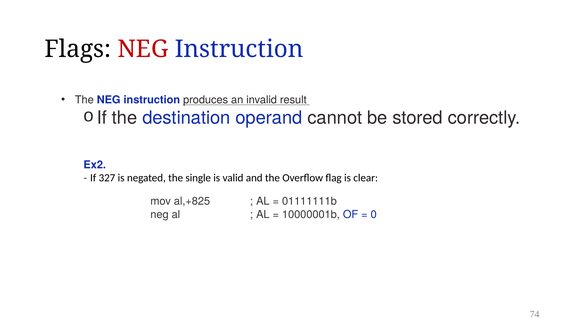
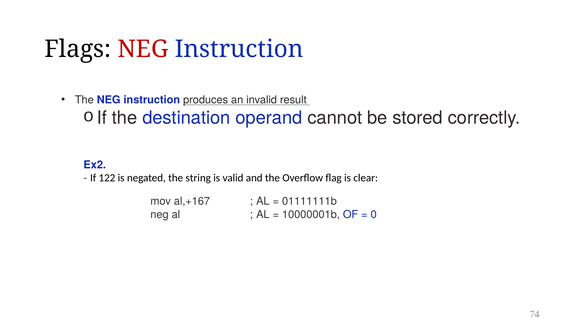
327: 327 -> 122
single: single -> string
al,+825: al,+825 -> al,+167
